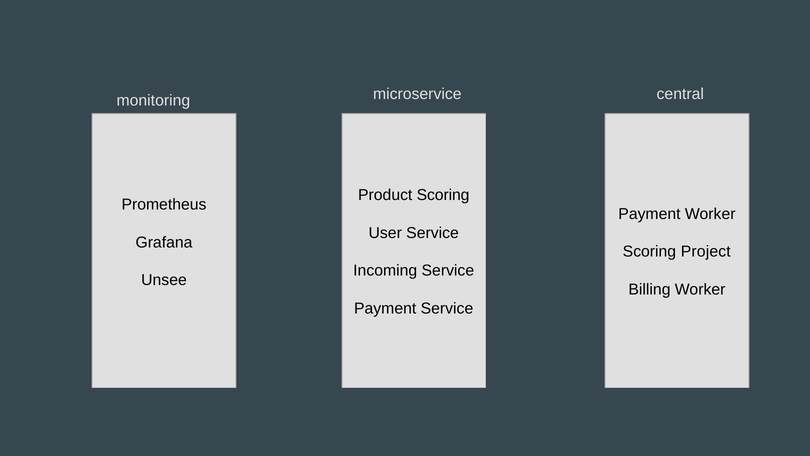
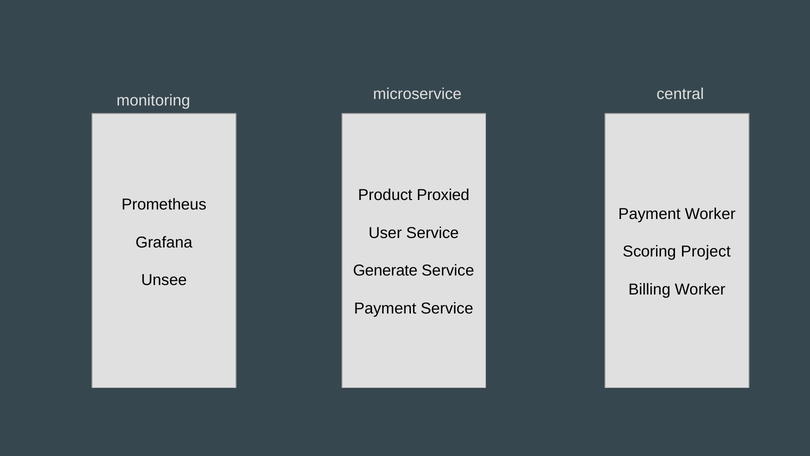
Product Scoring: Scoring -> Proxied
Incoming: Incoming -> Generate
